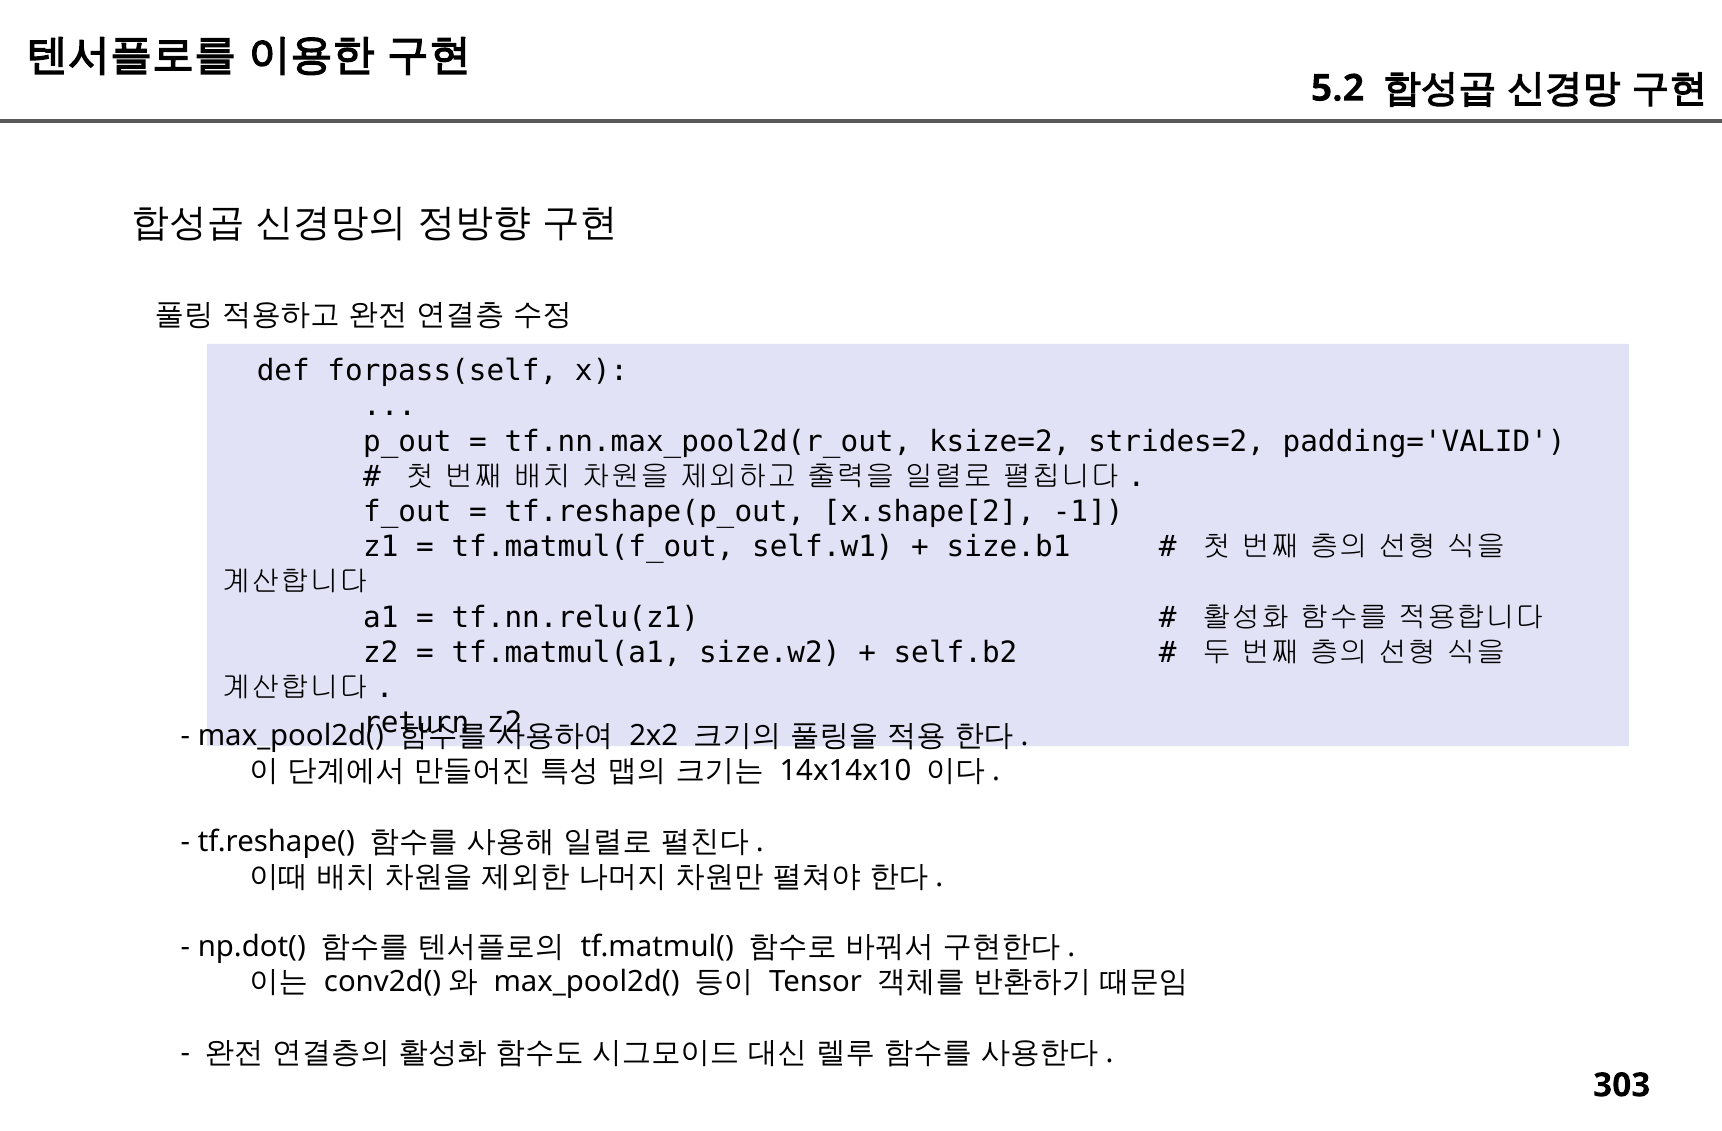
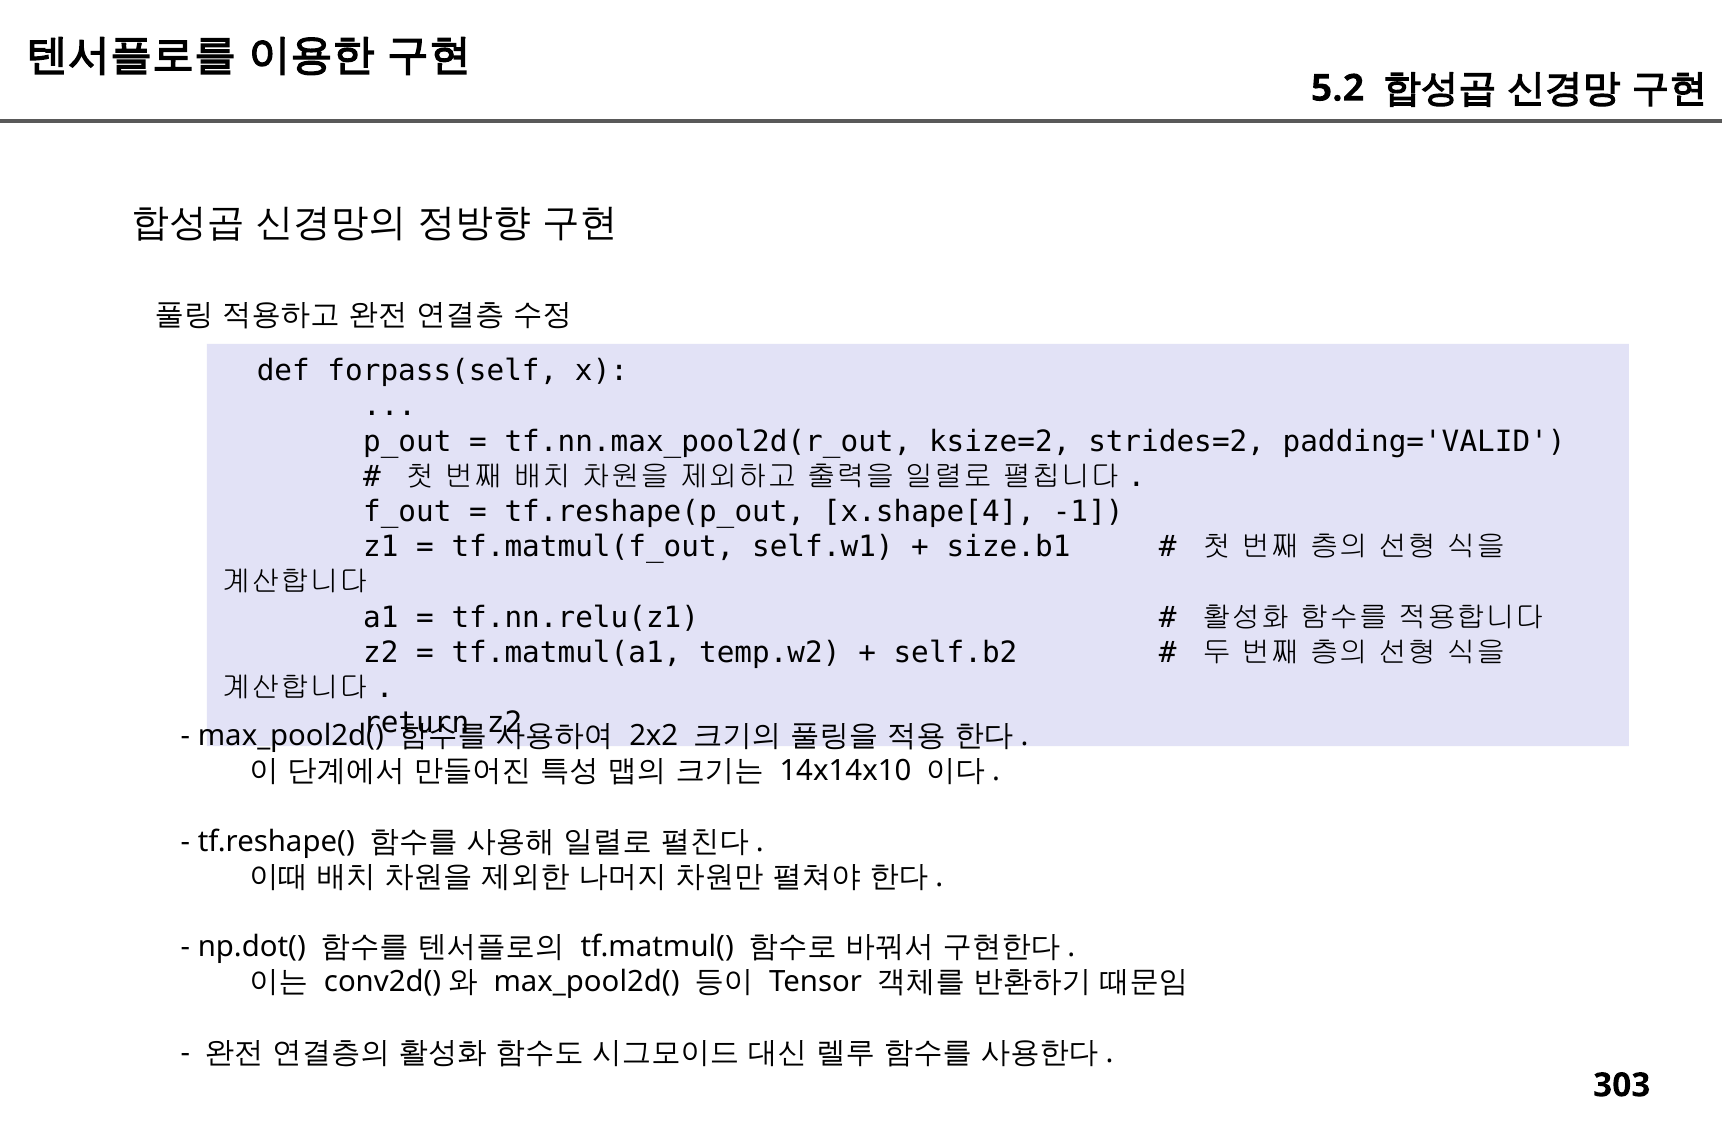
x.shape[2: x.shape[2 -> x.shape[4
size.w2: size.w2 -> temp.w2
